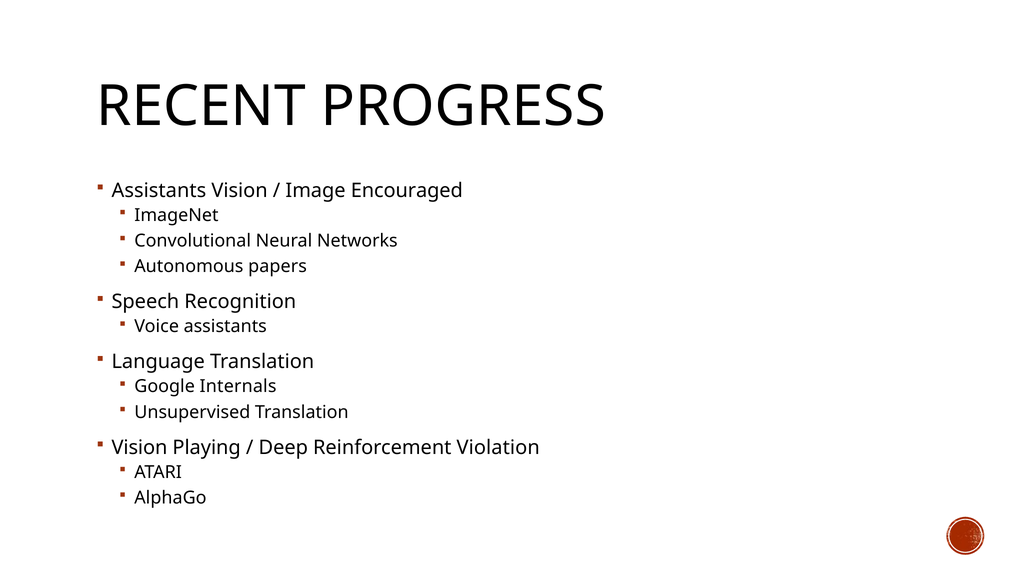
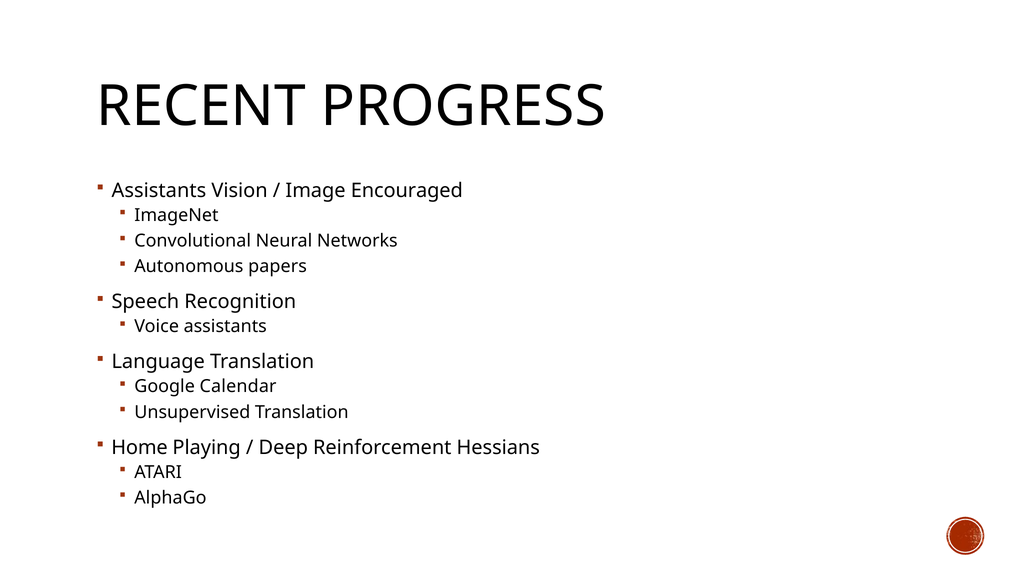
Internals: Internals -> Calendar
Vision at (139, 448): Vision -> Home
Violation: Violation -> Hessians
